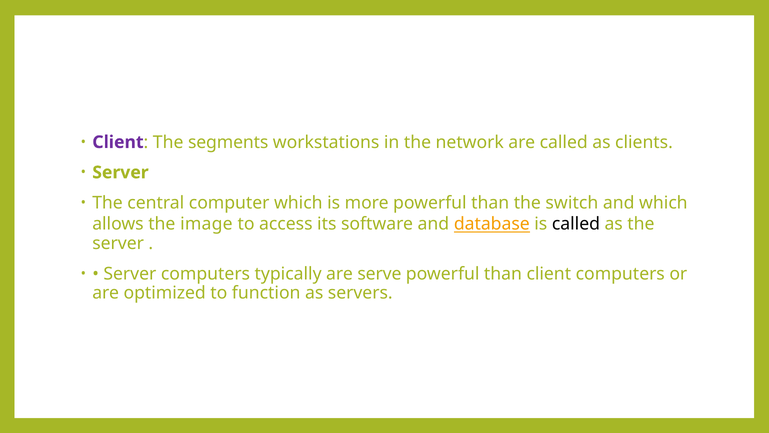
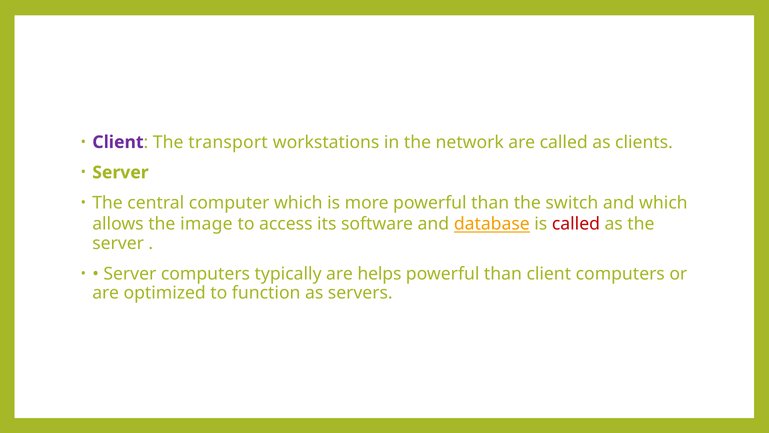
segments: segments -> transport
called at (576, 224) colour: black -> red
serve: serve -> helps
